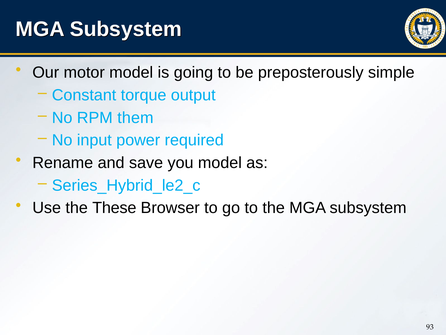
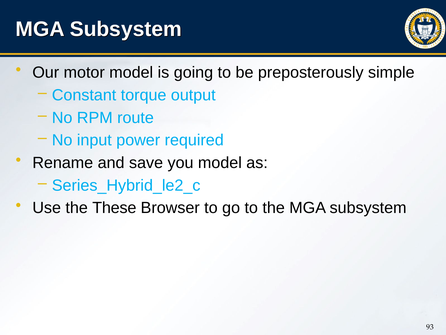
them: them -> route
